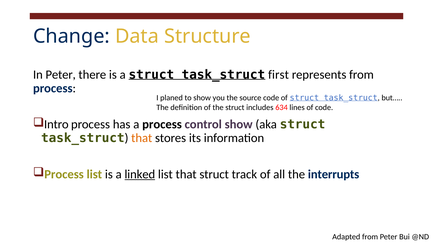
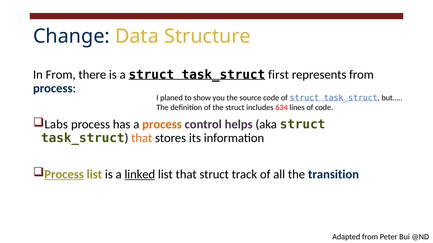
In Peter: Peter -> From
Intro: Intro -> Labs
process at (162, 125) colour: black -> orange
control show: show -> helps
Process at (64, 175) underline: none -> present
interrupts: interrupts -> transition
